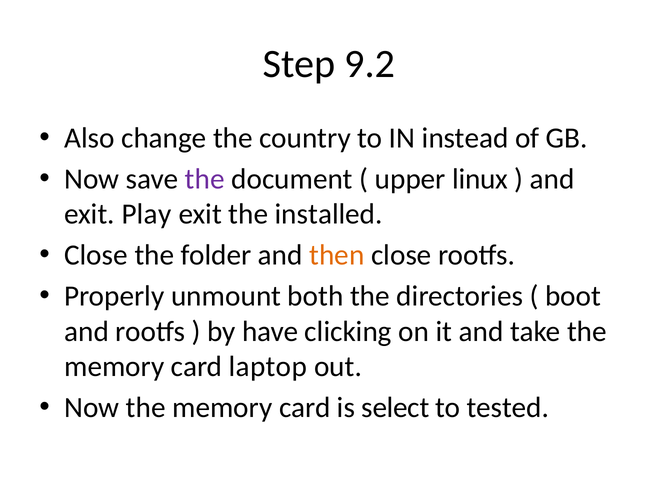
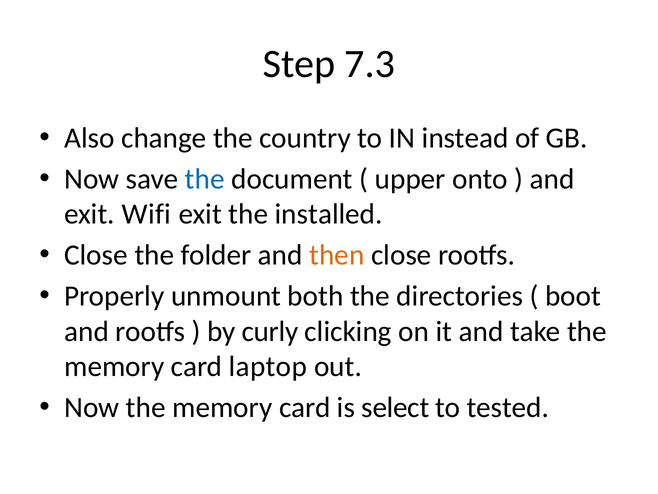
9.2: 9.2 -> 7.3
the at (205, 179) colour: purple -> blue
linux: linux -> onto
Play: Play -> Wifi
have: have -> curly
